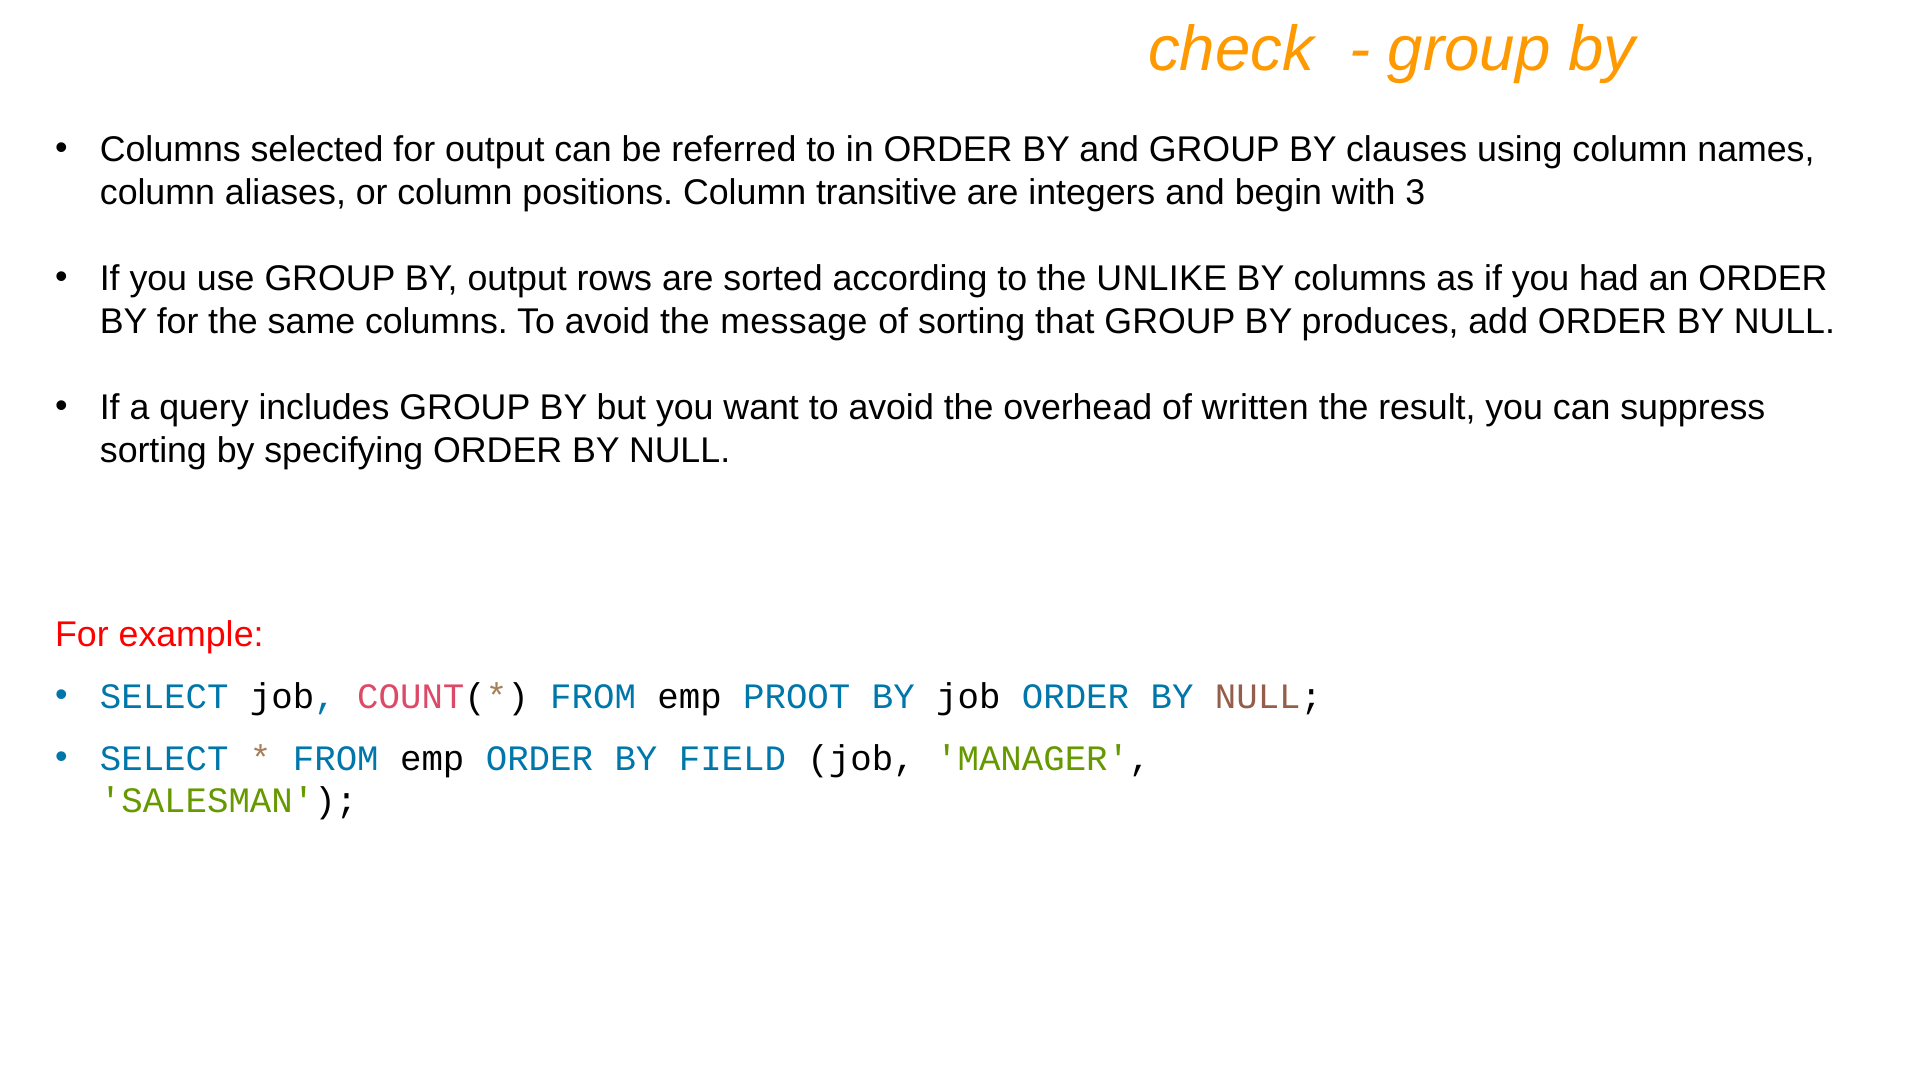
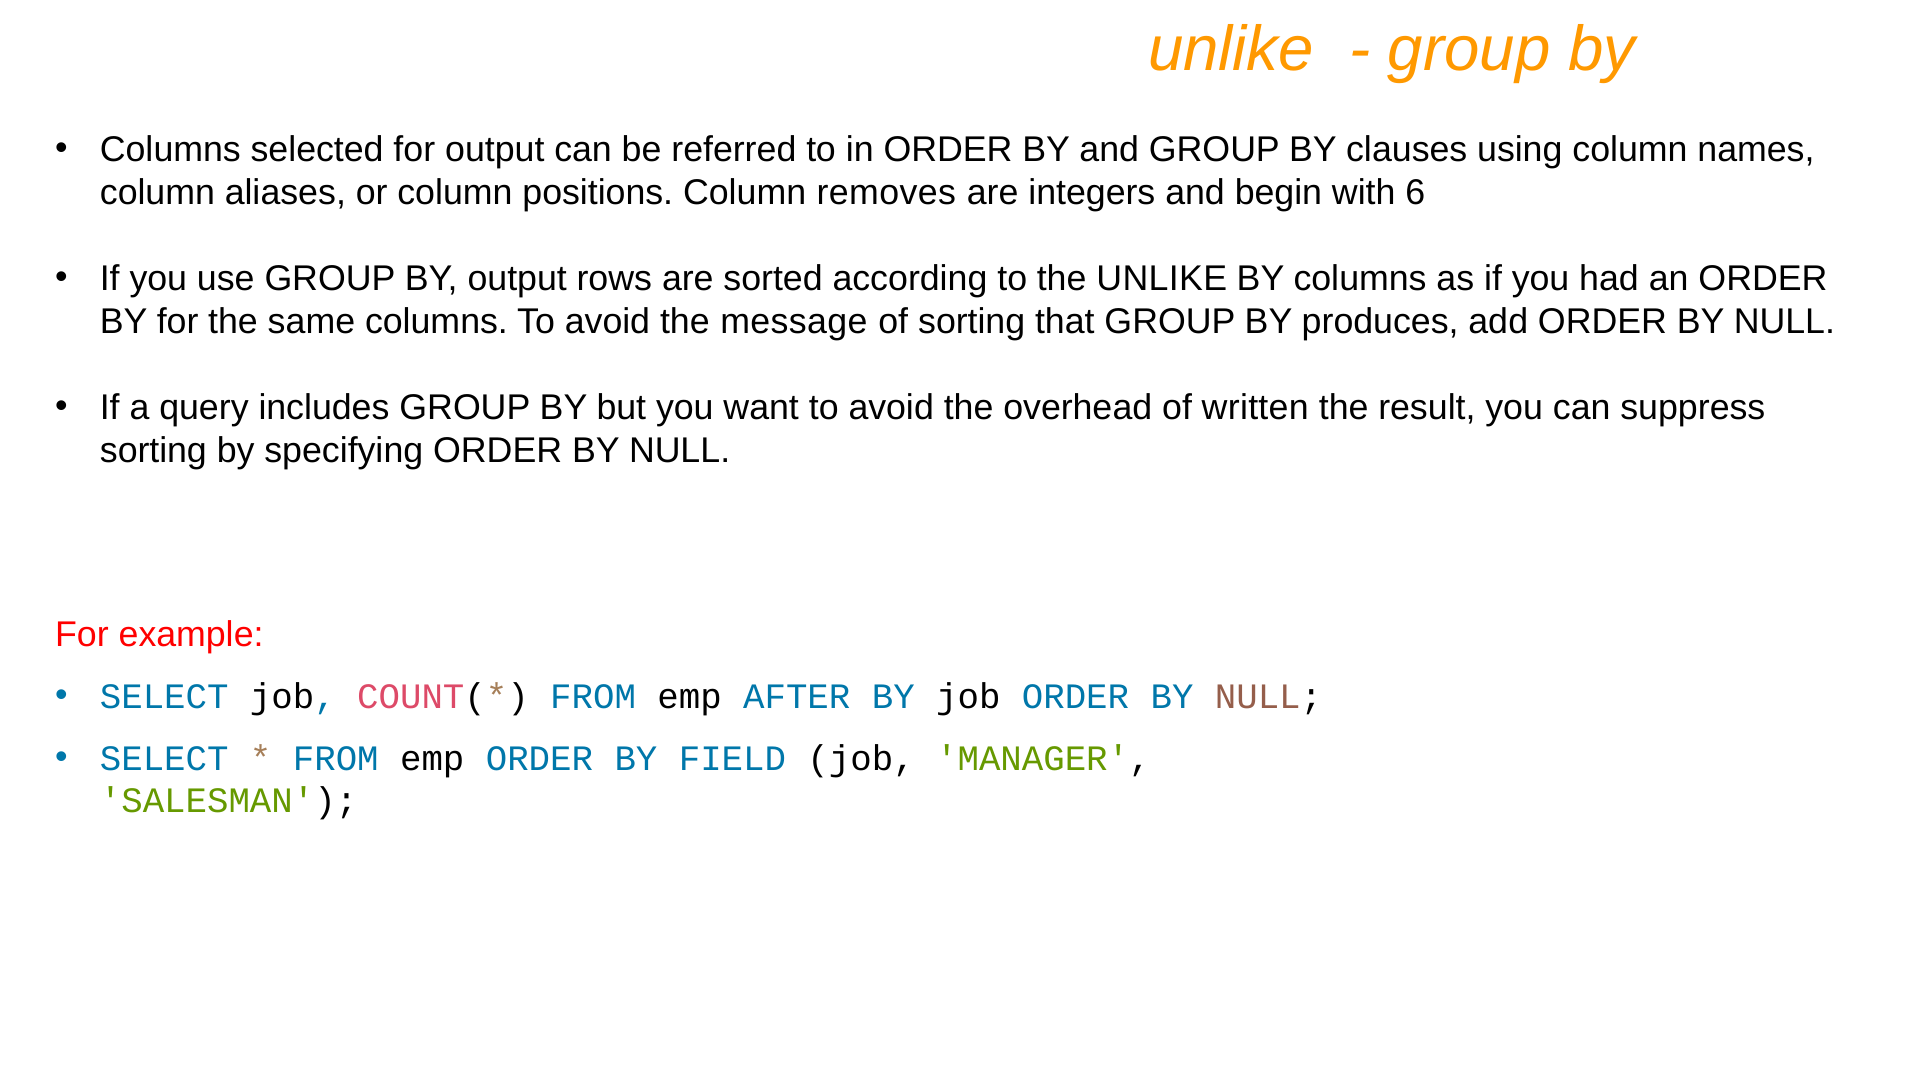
check at (1231, 50): check -> unlike
transitive: transitive -> removes
3: 3 -> 6
PROOT: PROOT -> AFTER
